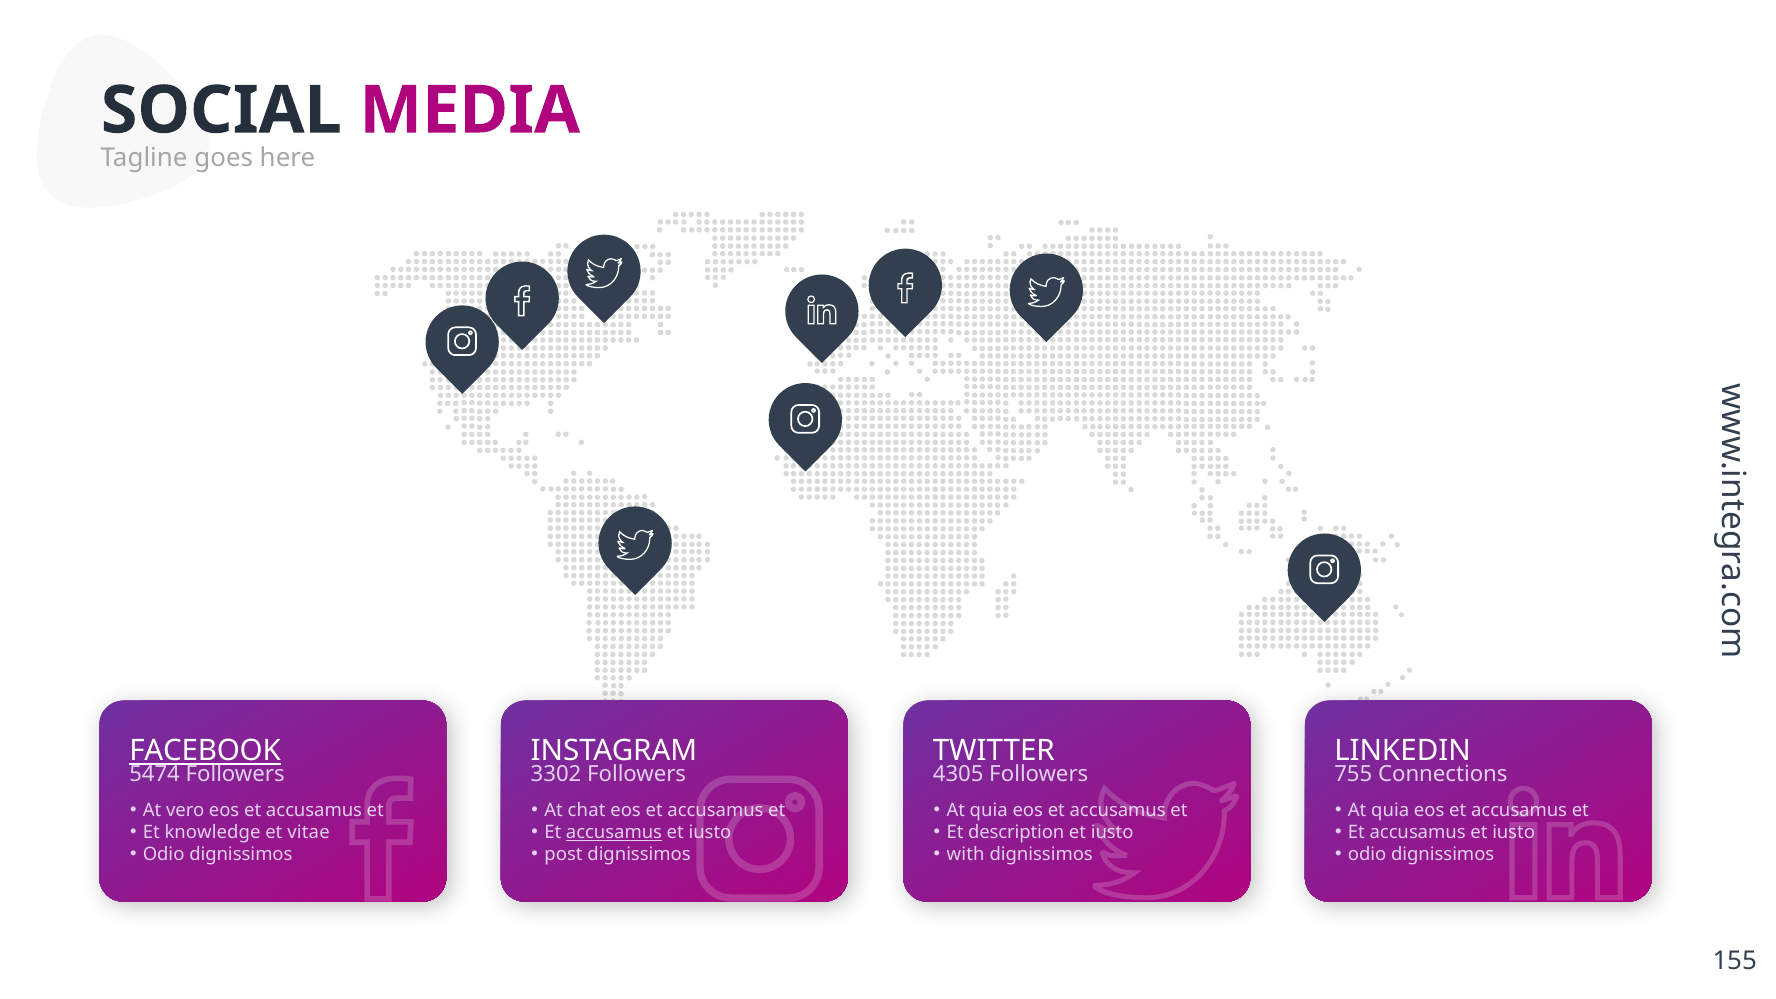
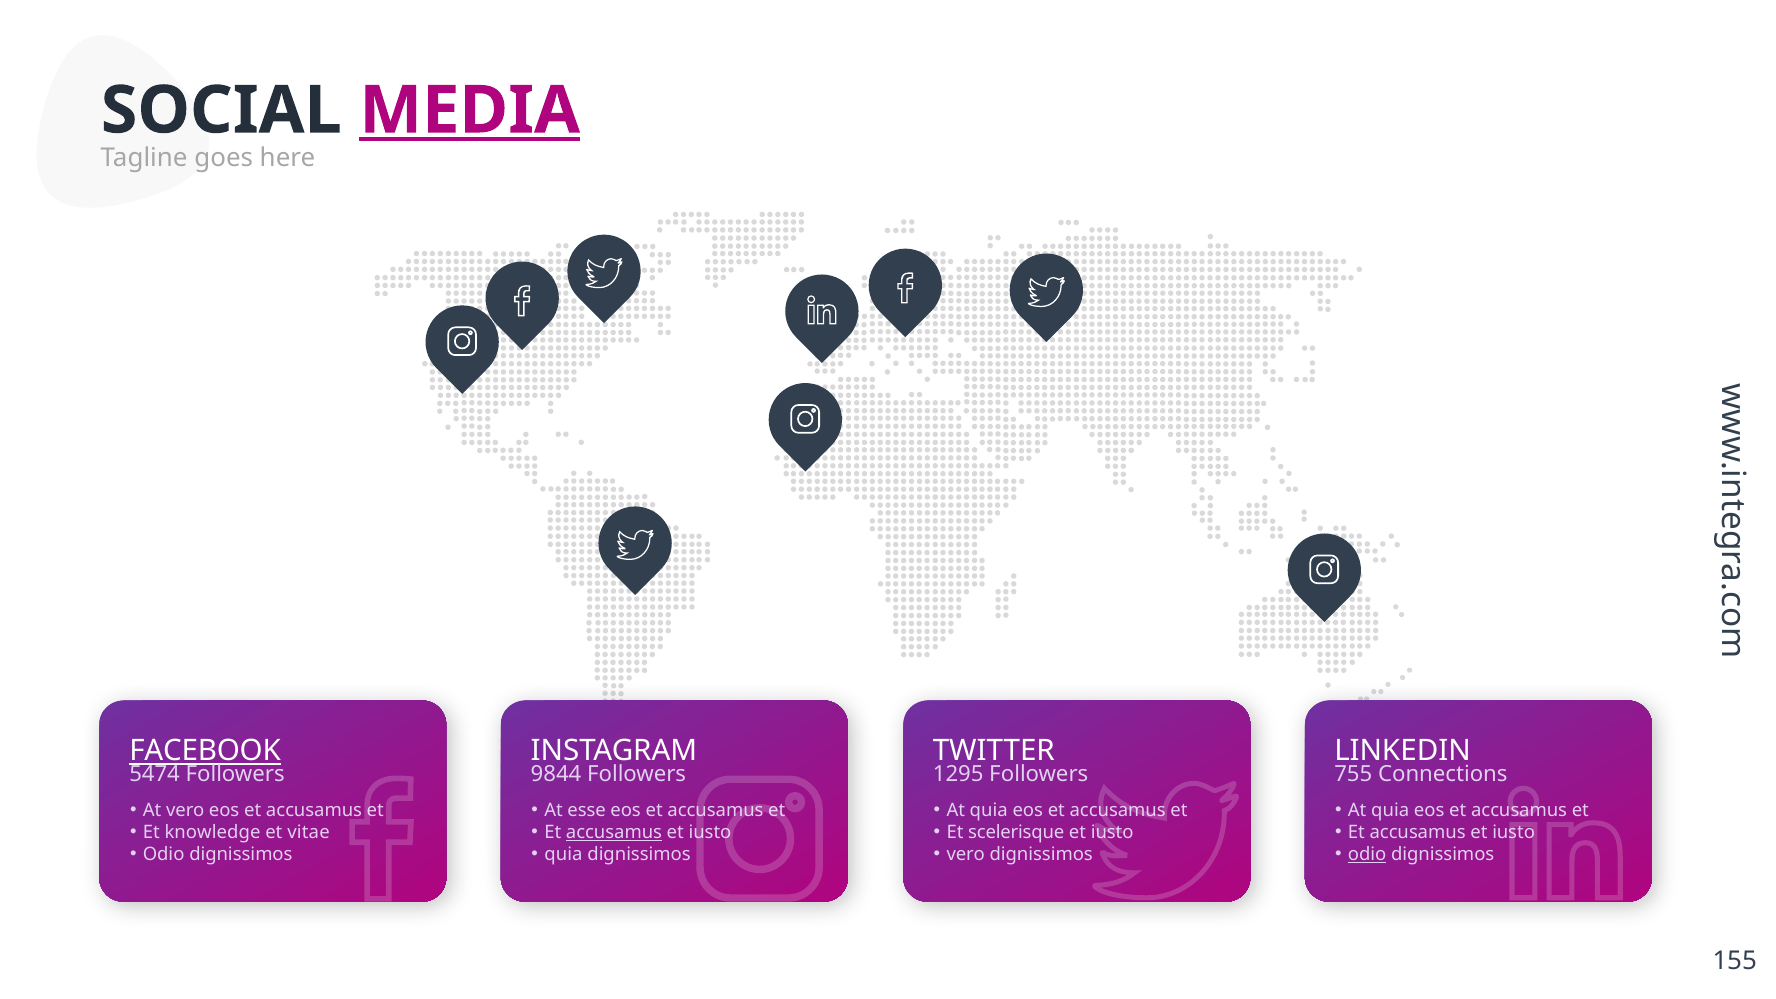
MEDIA underline: none -> present
3302: 3302 -> 9844
4305: 4305 -> 1295
chat: chat -> esse
description: description -> scelerisque
post at (563, 855): post -> quia
with at (966, 855): with -> vero
odio at (1367, 855) underline: none -> present
